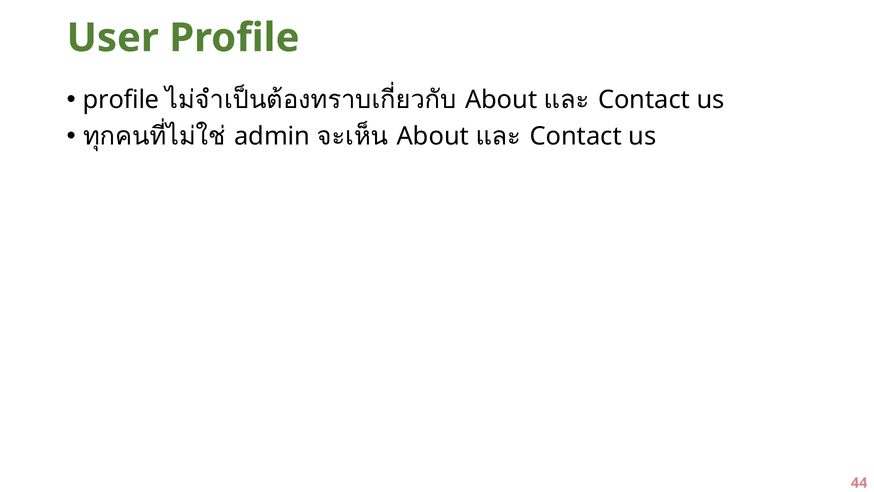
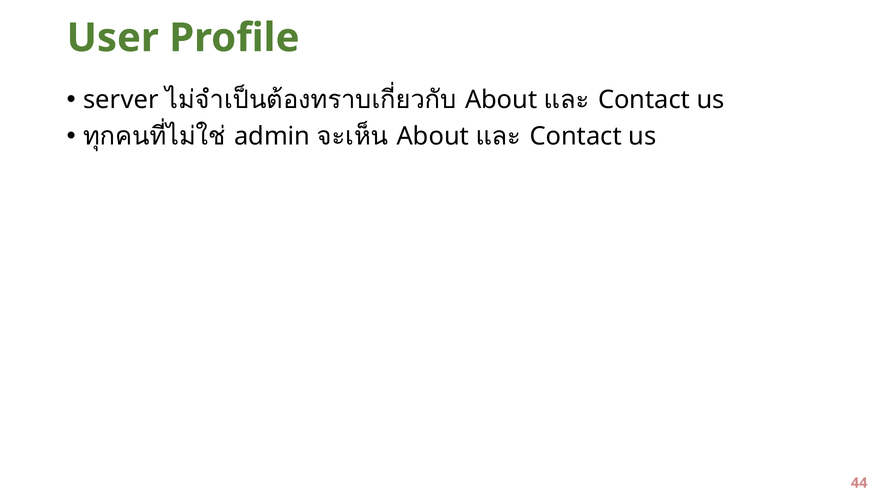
profile at (121, 100): profile -> server
